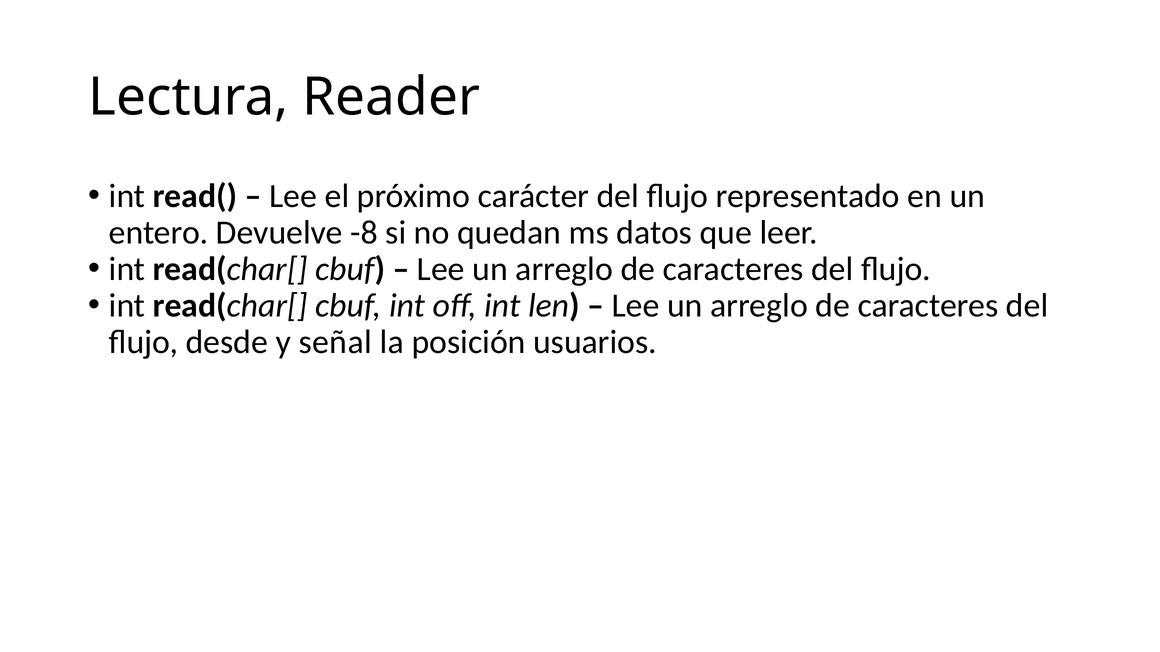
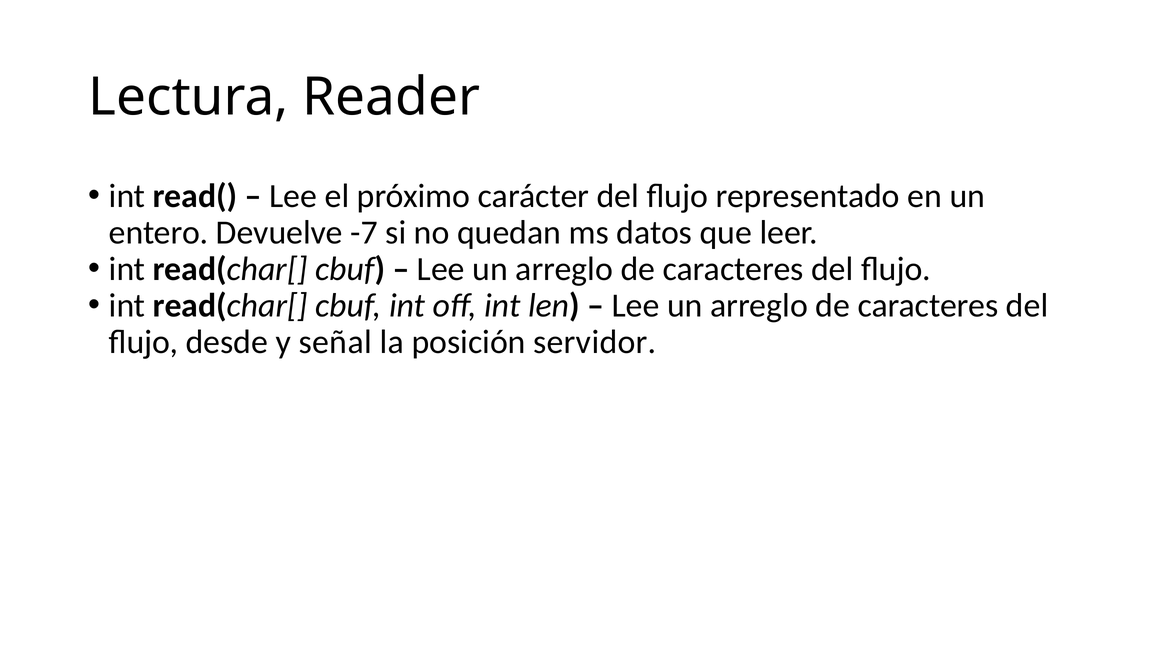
-8: -8 -> -7
usuarios: usuarios -> servidor
